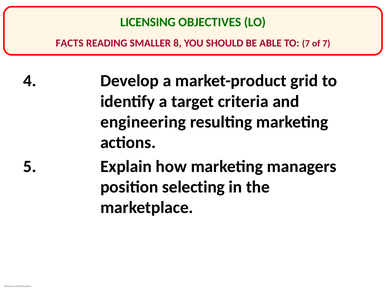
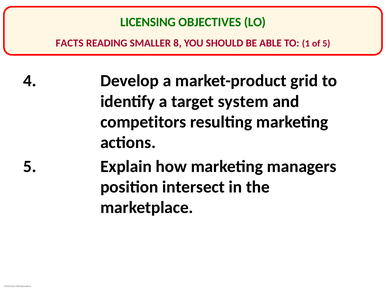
TO 7: 7 -> 1
of 7: 7 -> 5
criteria: criteria -> system
engineering: engineering -> competitors
selecting: selecting -> intersect
